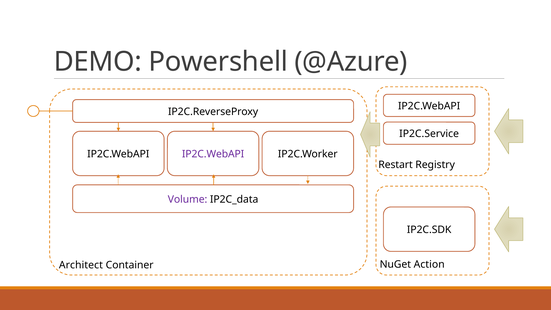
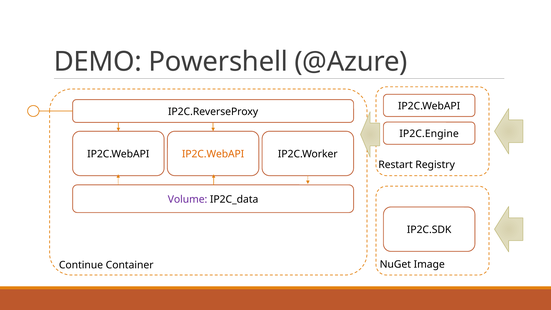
IP2C.Service: IP2C.Service -> IP2C.Engine
IP2C.WebAPI at (213, 154) colour: purple -> orange
Action: Action -> Image
Architect: Architect -> Continue
